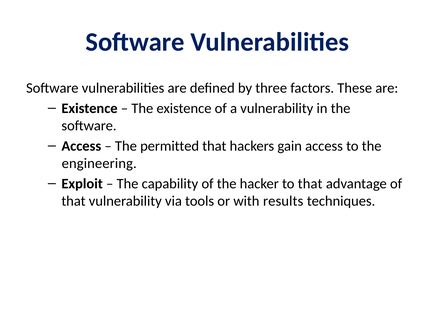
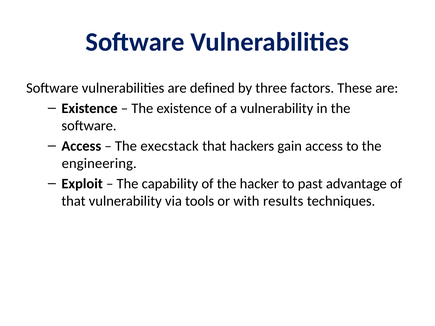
permitted: permitted -> execstack
to that: that -> past
